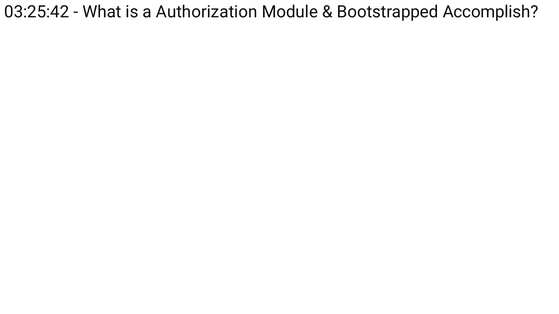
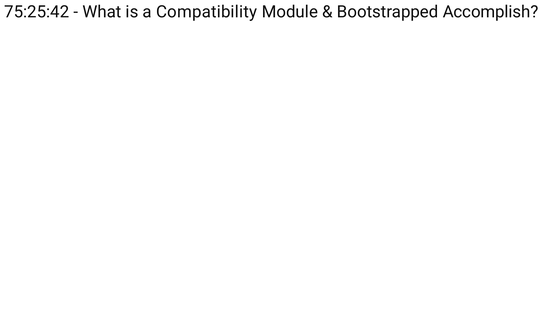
03:25:42: 03:25:42 -> 75:25:42
Authorization: Authorization -> Compatibility
